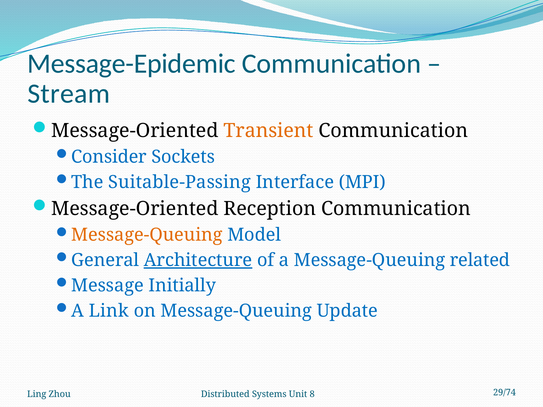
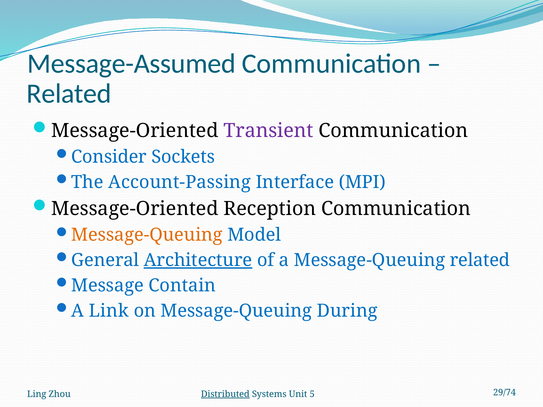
Message-Epidemic: Message-Epidemic -> Message-Assumed
Stream at (69, 94): Stream -> Related
Transient colour: orange -> purple
Suitable-Passing: Suitable-Passing -> Account-Passing
Initially: Initially -> Contain
Update: Update -> During
Distributed underline: none -> present
8: 8 -> 5
